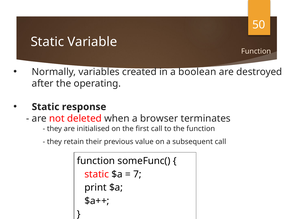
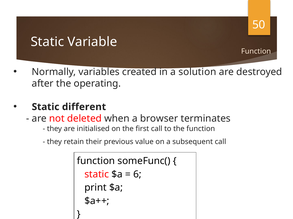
boolean: boolean -> solution
response: response -> different
7: 7 -> 6
